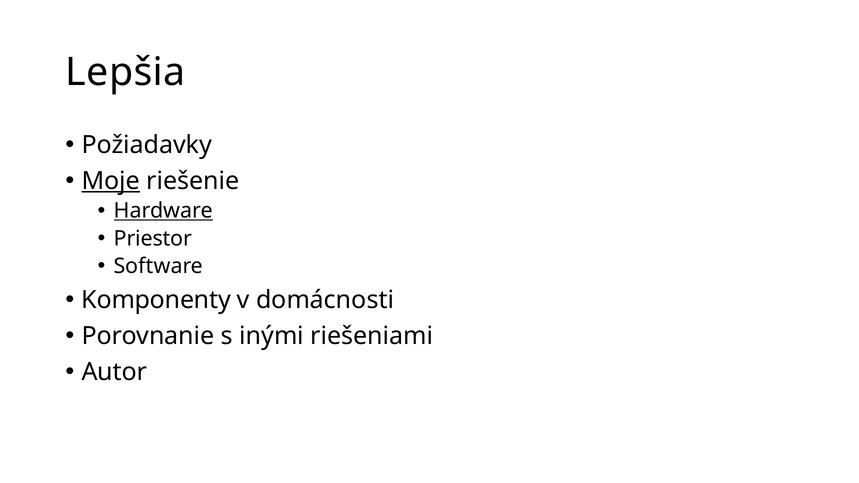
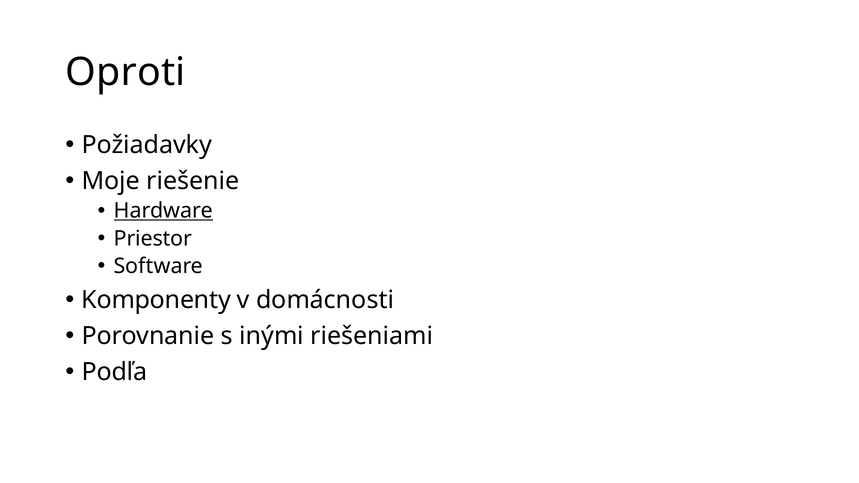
Lepšia: Lepšia -> Oproti
Moje underline: present -> none
Autor: Autor -> Podľa
